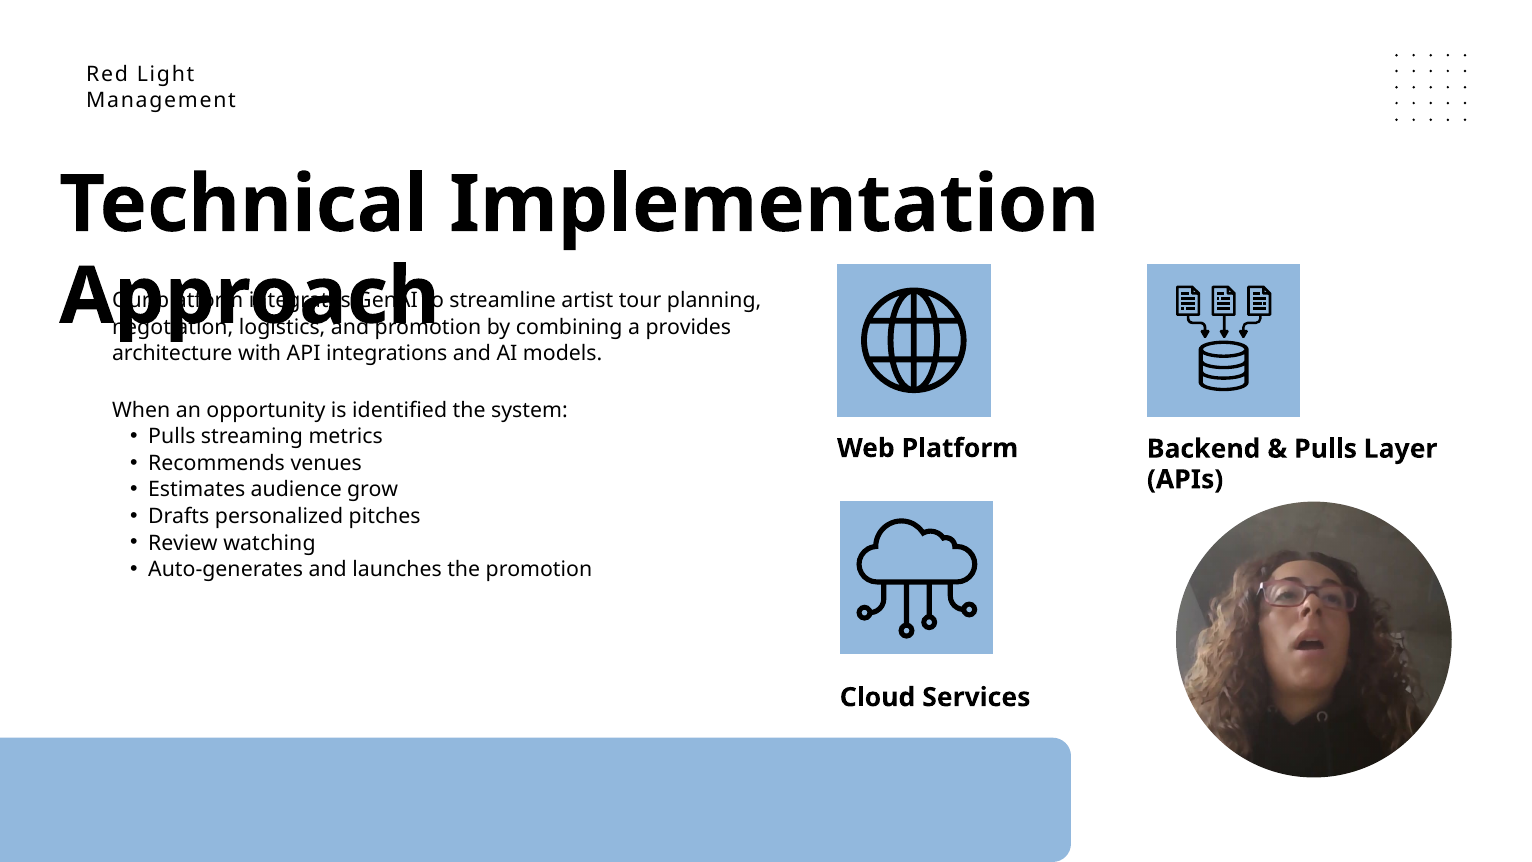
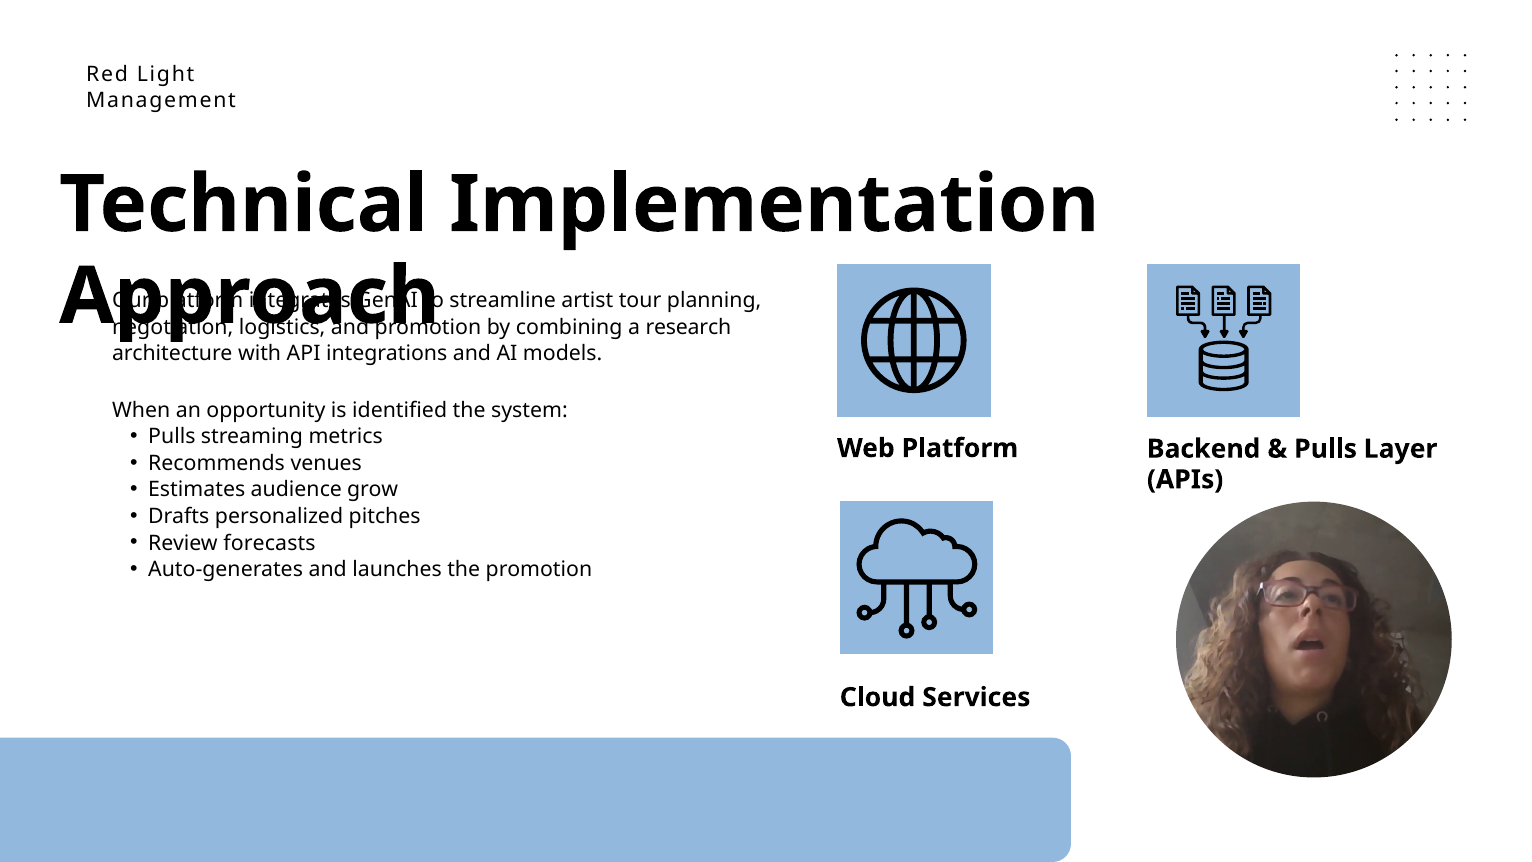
provides: provides -> research
watching: watching -> forecasts
